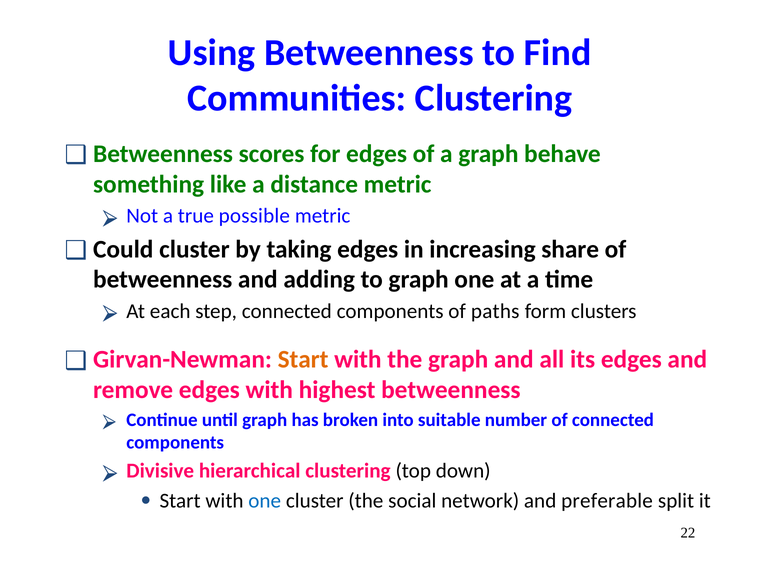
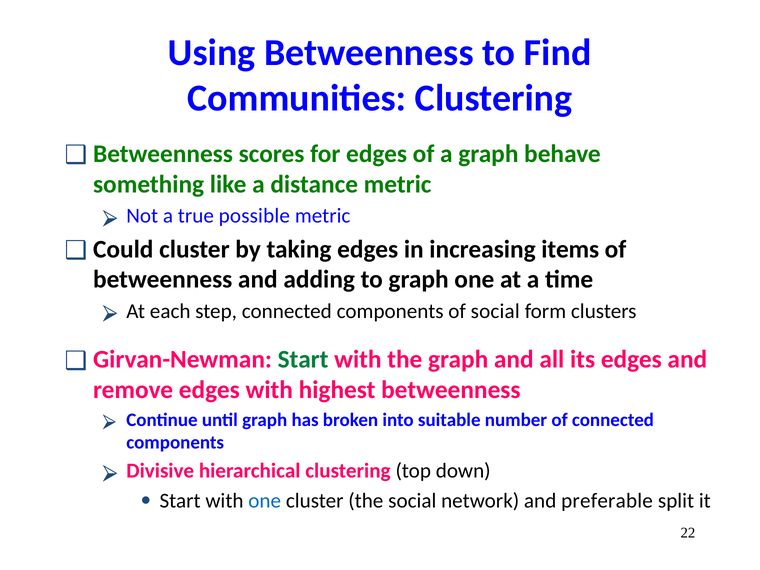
share: share -> items
of paths: paths -> social
Start at (303, 359) colour: orange -> green
